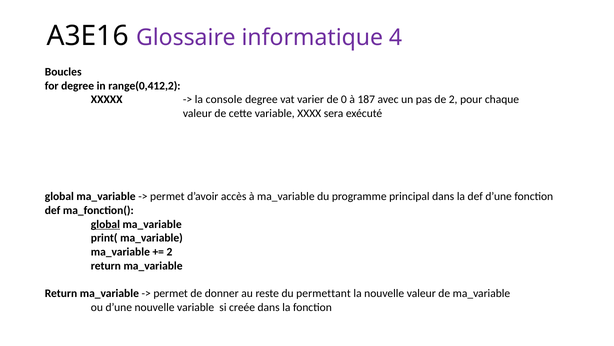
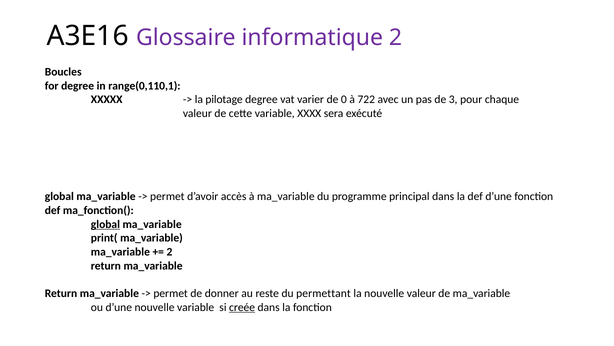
informatique 4: 4 -> 2
range(0,412,2: range(0,412,2 -> range(0,110,1
console: console -> pilotage
187: 187 -> 722
de 2: 2 -> 3
creée underline: none -> present
